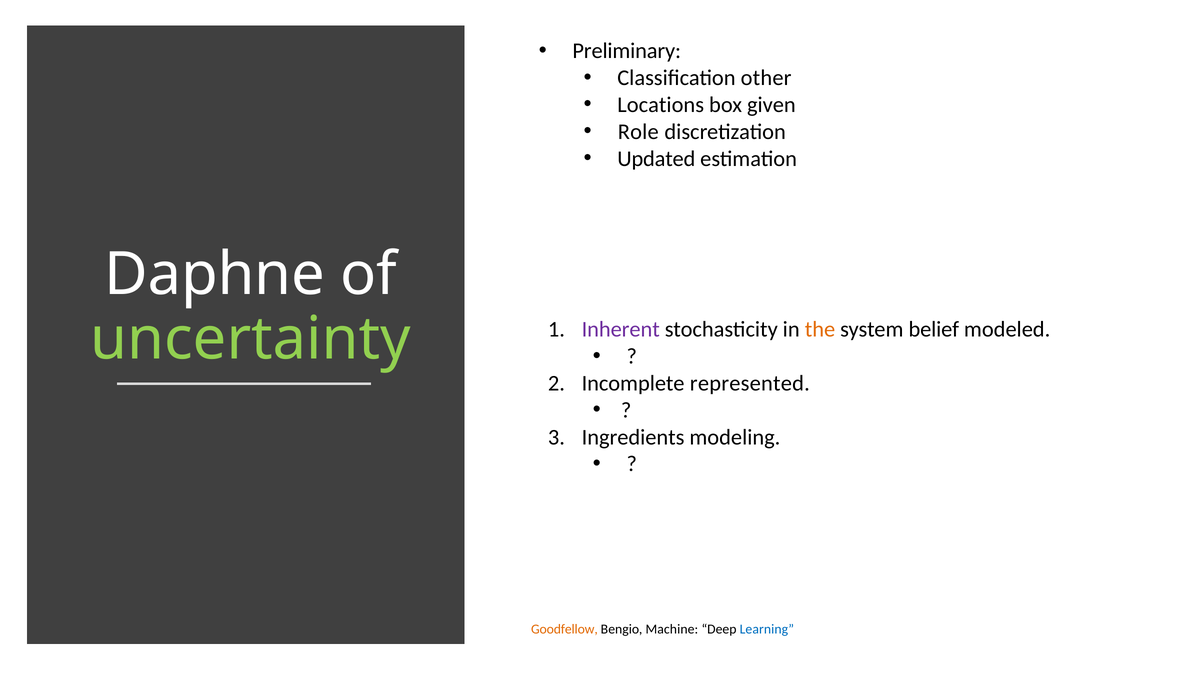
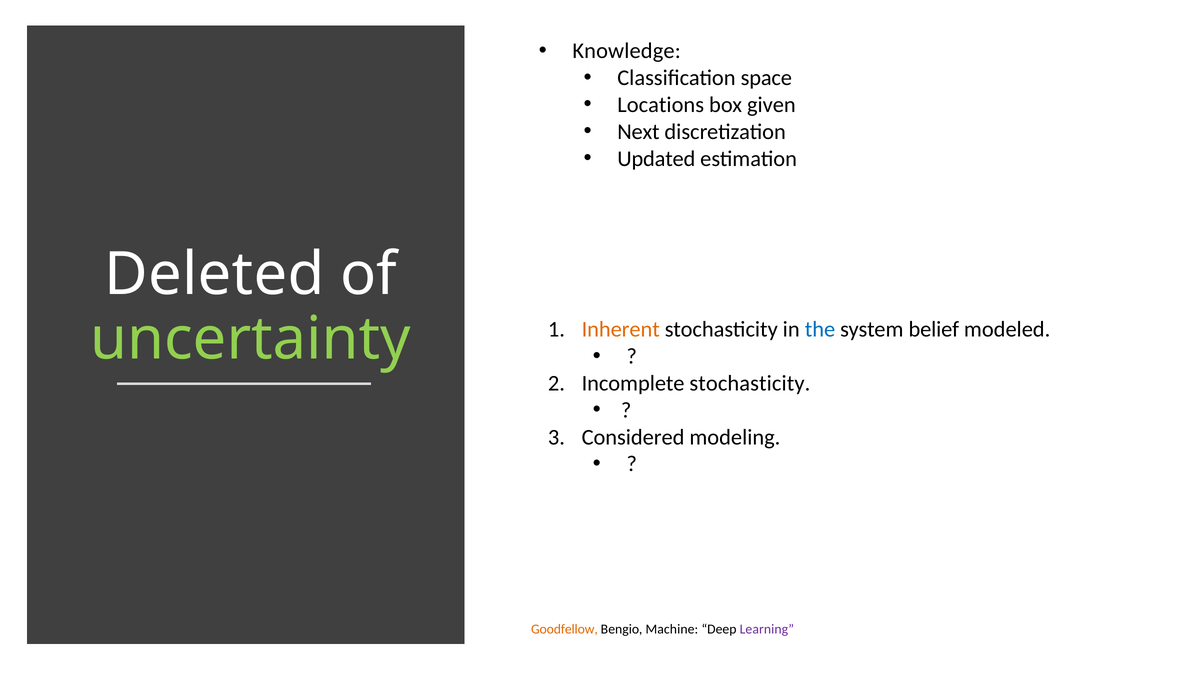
Preliminary: Preliminary -> Knowledge
other: other -> space
Role: Role -> Next
Daphne: Daphne -> Deleted
Inherent colour: purple -> orange
the colour: orange -> blue
Incomplete represented: represented -> stochasticity
Ingredients: Ingredients -> Considered
Learning colour: blue -> purple
